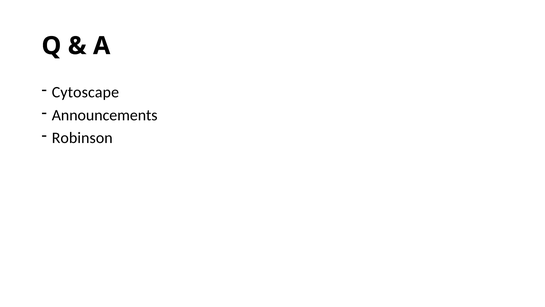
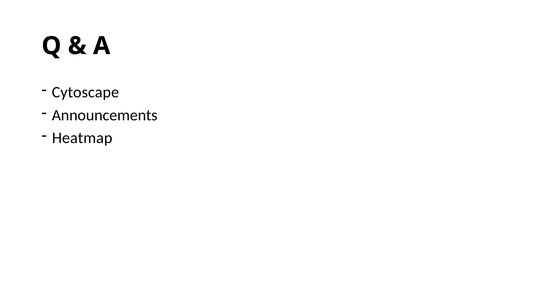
Robinson: Robinson -> Heatmap
